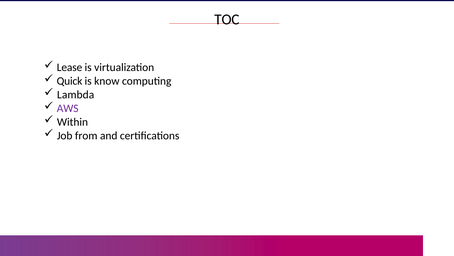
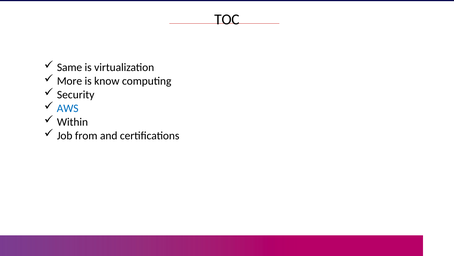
Lease: Lease -> Same
Quick: Quick -> More
Lambda: Lambda -> Security
AWS colour: purple -> blue
